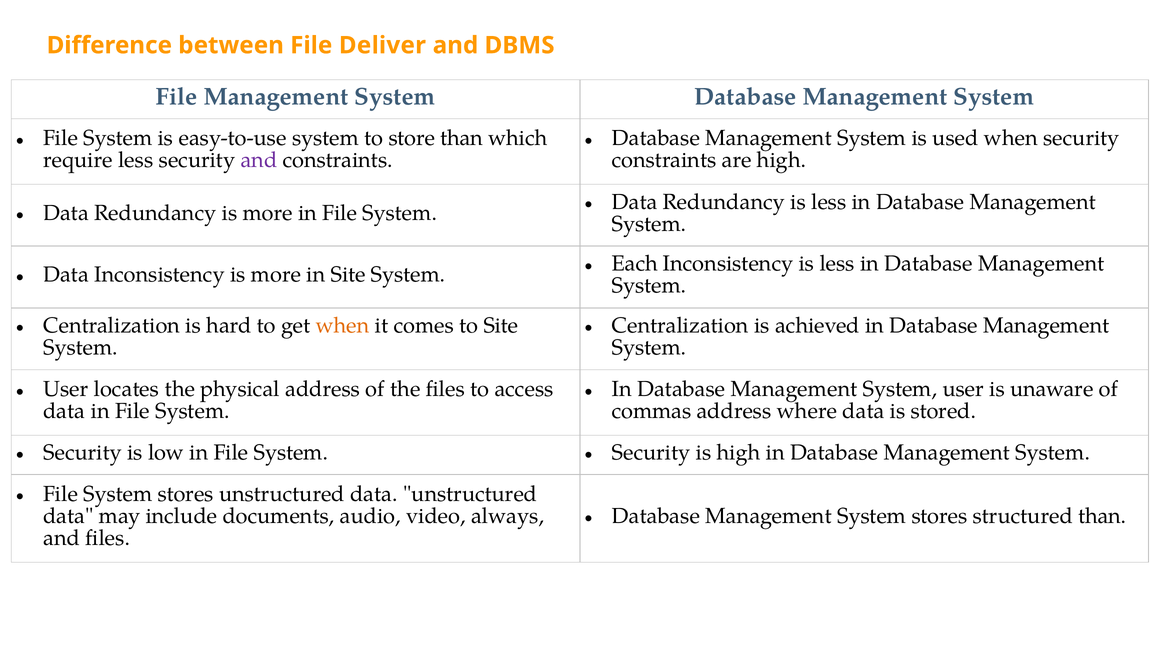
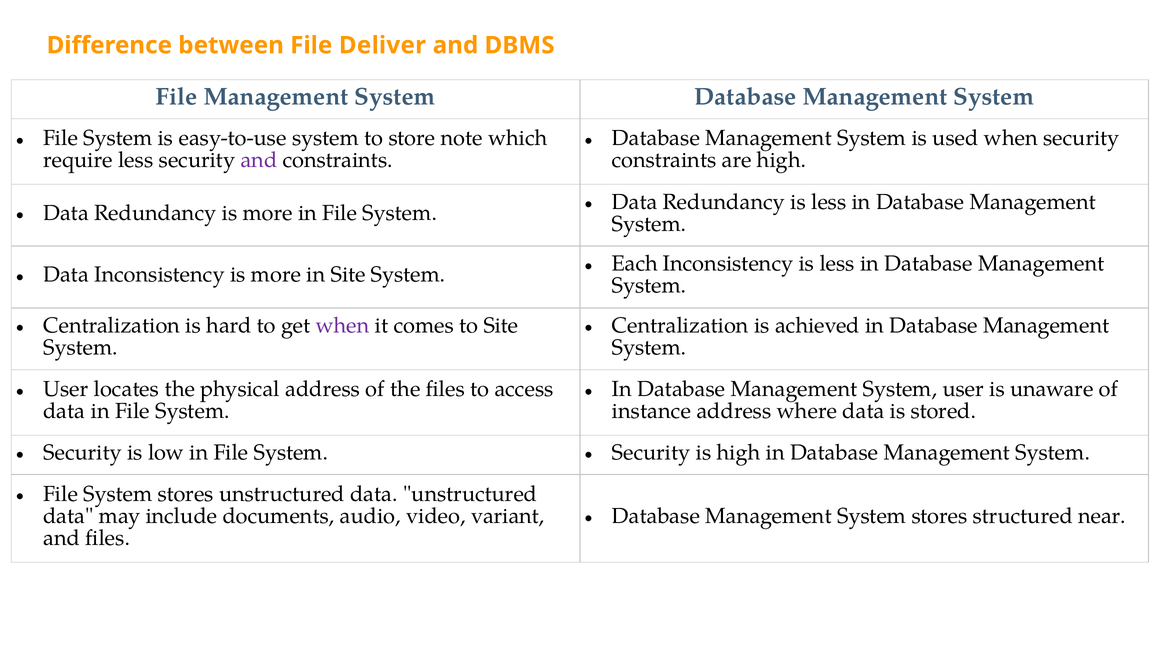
store than: than -> note
when at (342, 325) colour: orange -> purple
commas: commas -> instance
structured than: than -> near
always: always -> variant
